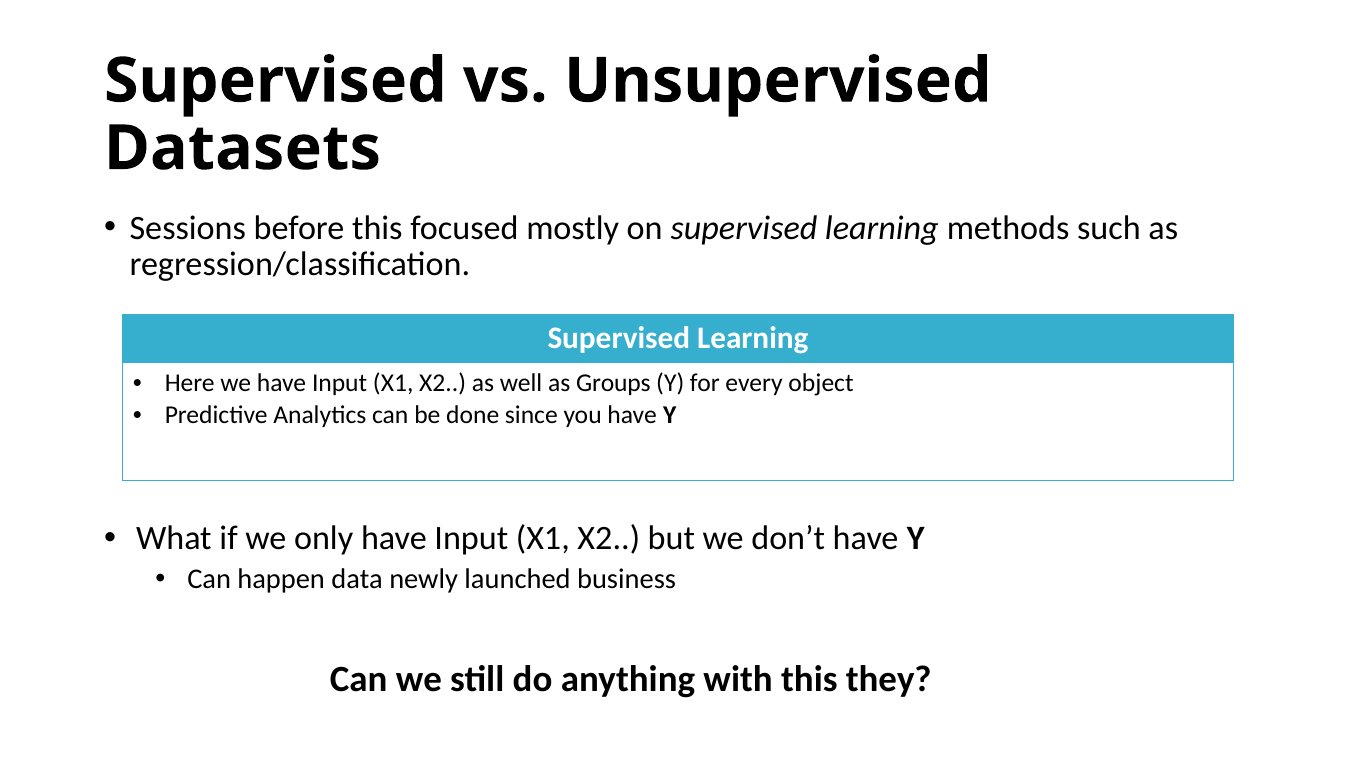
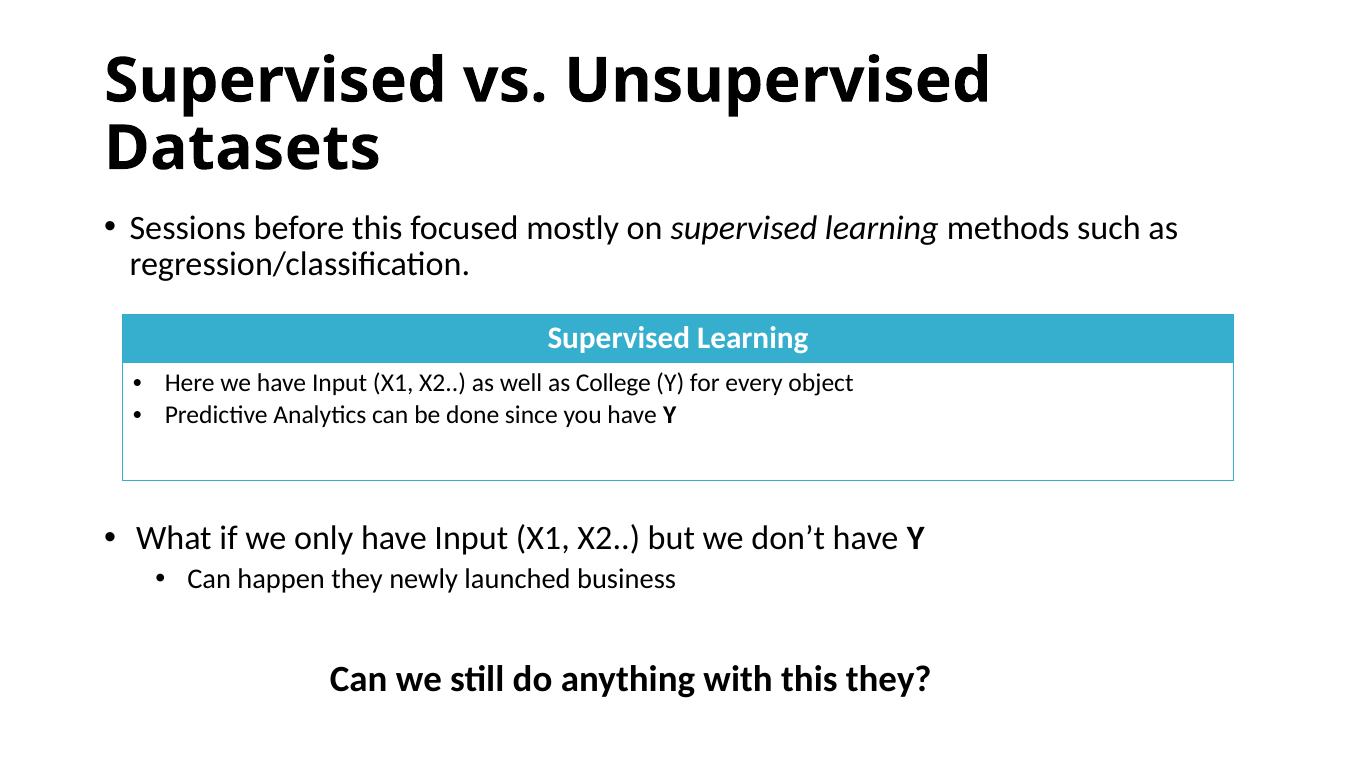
Groups: Groups -> College
happen data: data -> they
